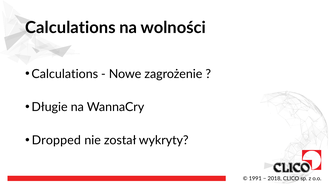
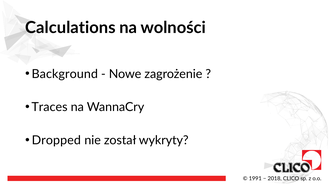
Calculations at (65, 74): Calculations -> Background
Długie: Długie -> Traces
